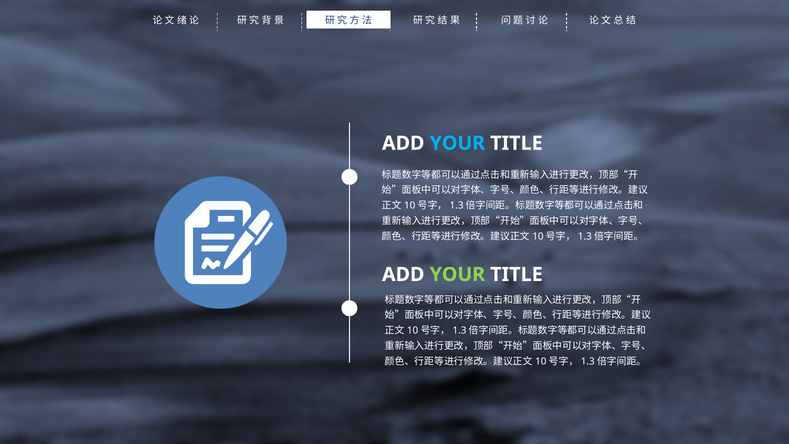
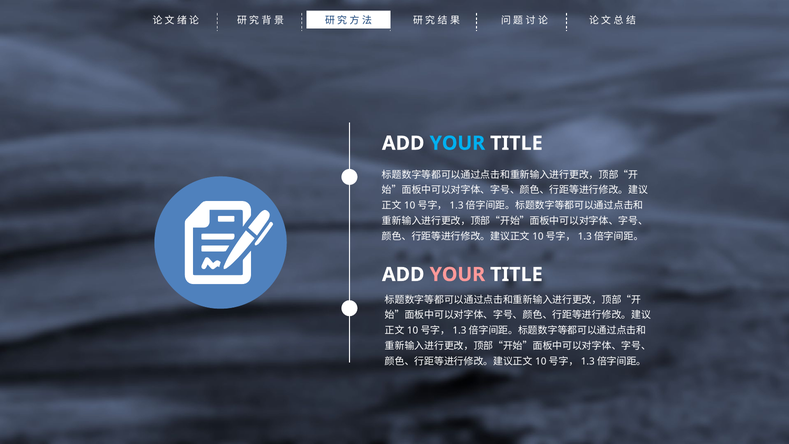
YOUR at (457, 274) colour: light green -> pink
